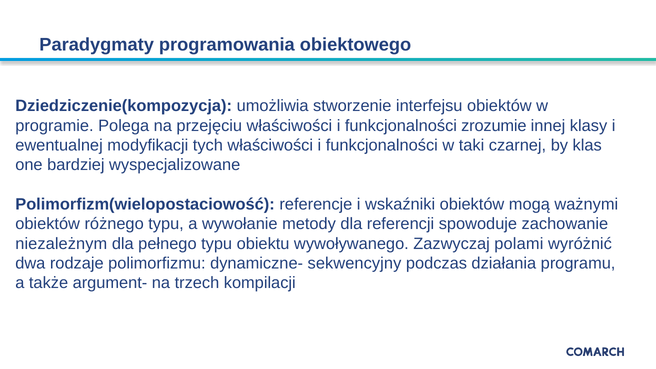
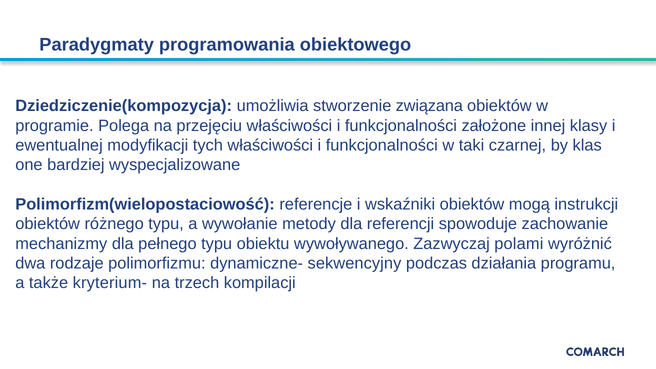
interfejsu: interfejsu -> związana
zrozumie: zrozumie -> założone
ważnymi: ważnymi -> instrukcji
niezależnym: niezależnym -> mechanizmy
argument-: argument- -> kryterium-
